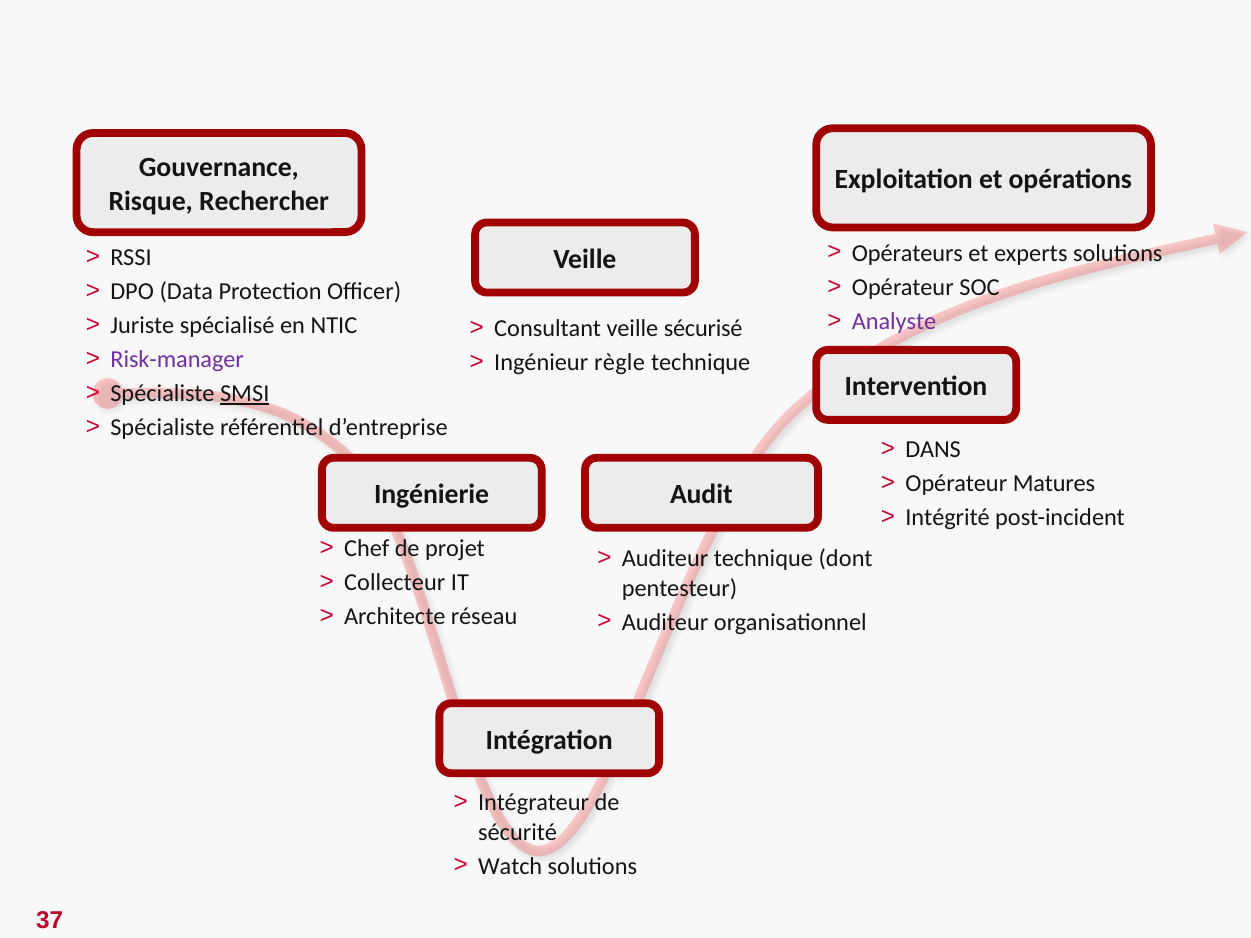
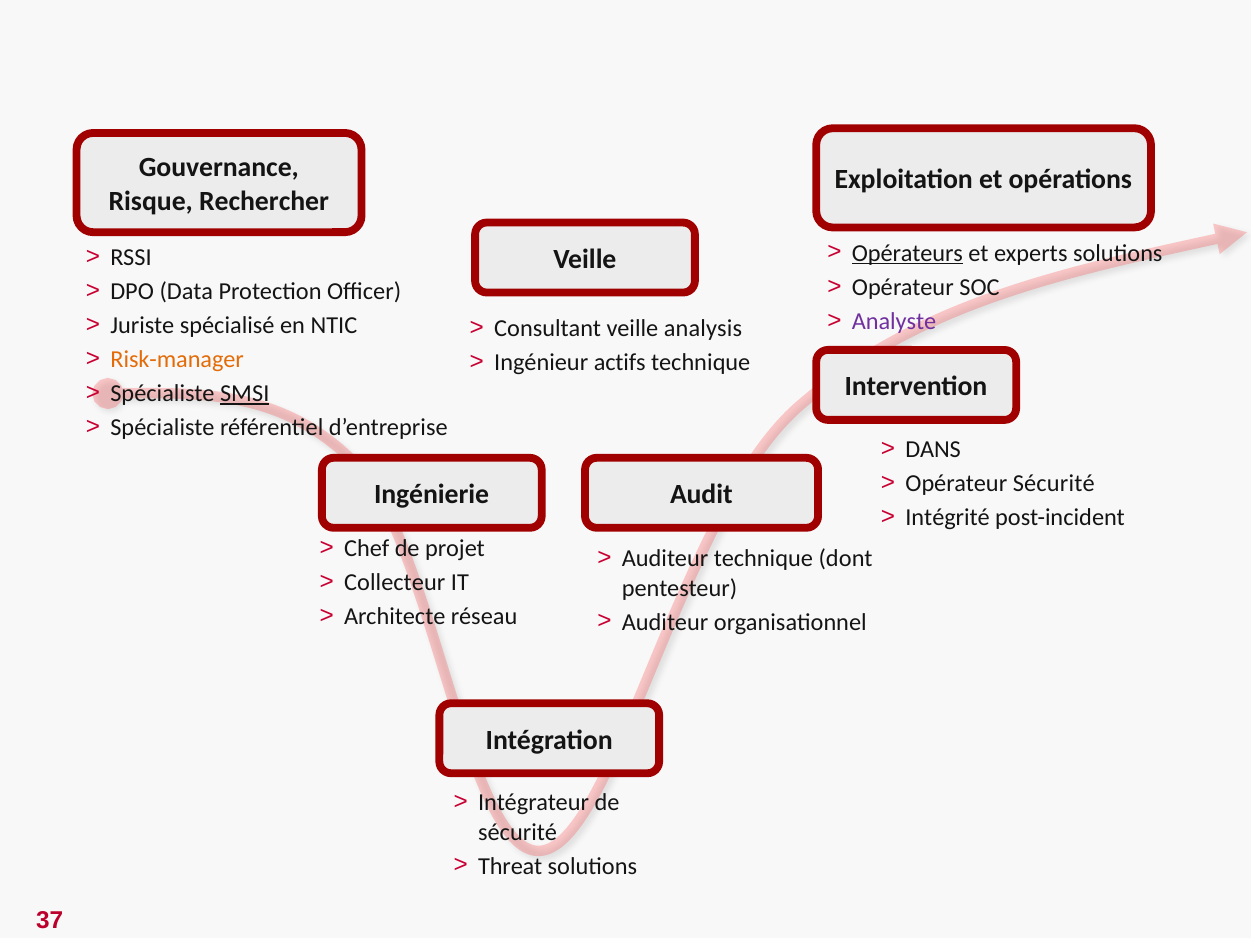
Opérateurs underline: none -> present
sécurisé: sécurisé -> analysis
Risk-manager colour: purple -> orange
règle: règle -> actifs
Opérateur Matures: Matures -> Sécurité
Watch: Watch -> Threat
